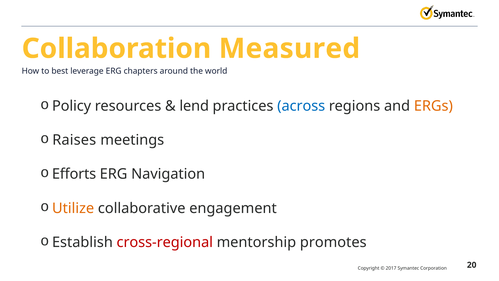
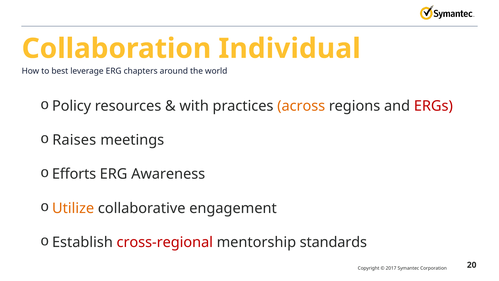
Measured: Measured -> Individual
lend: lend -> with
across colour: blue -> orange
ERGs colour: orange -> red
Navigation: Navigation -> Awareness
promotes: promotes -> standards
